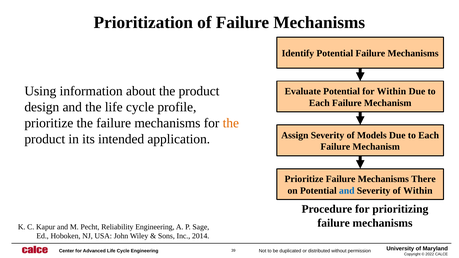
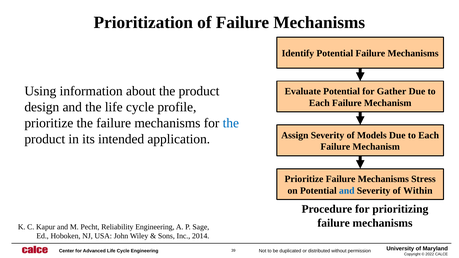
for Within: Within -> Gather
the at (231, 123) colour: orange -> blue
There: There -> Stress
